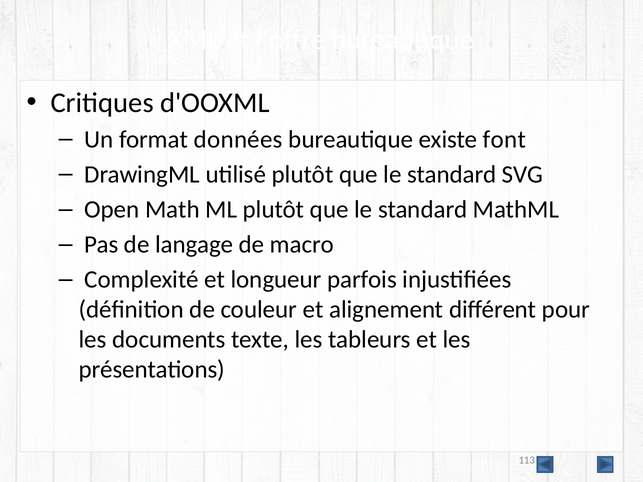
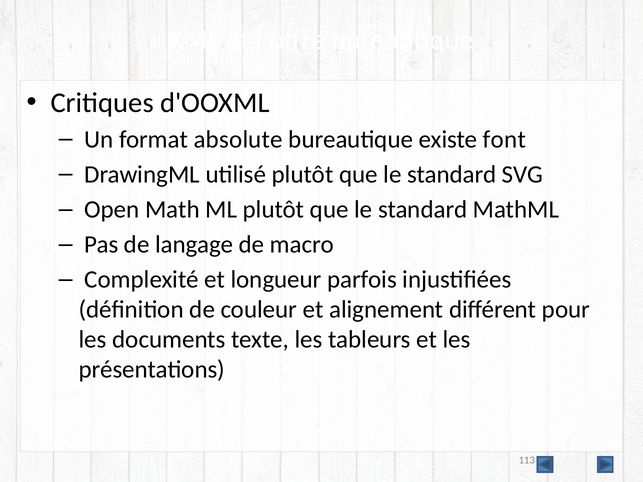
données: données -> absolute
